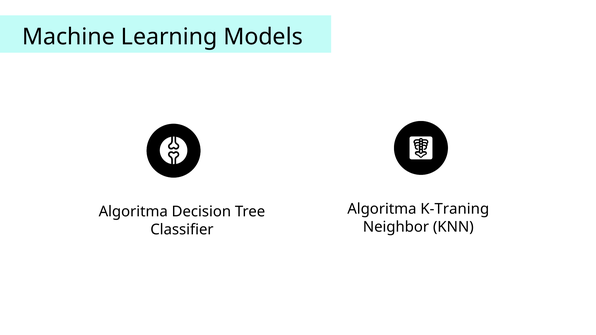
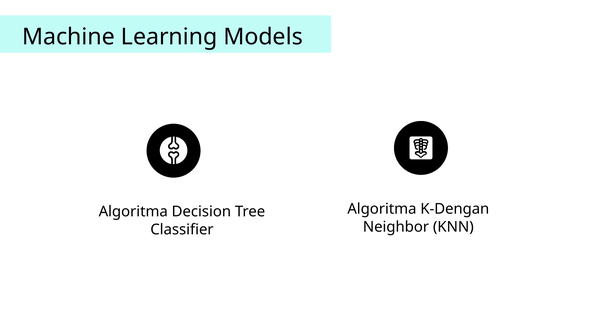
K-Traning: K-Traning -> K-Dengan
